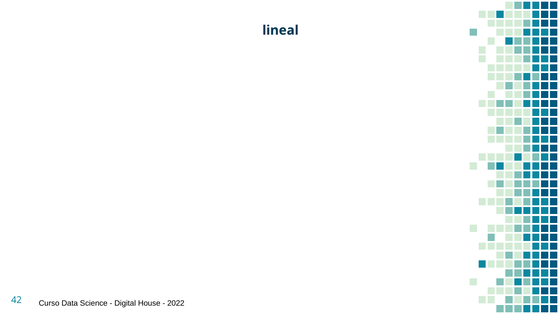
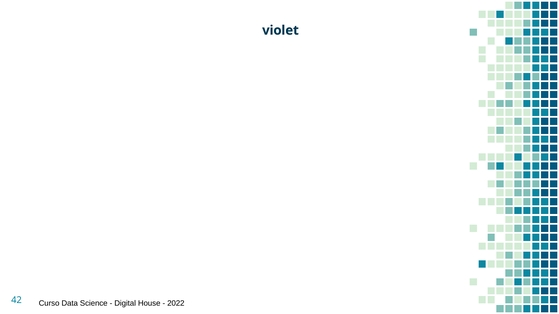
lineal: lineal -> violet
